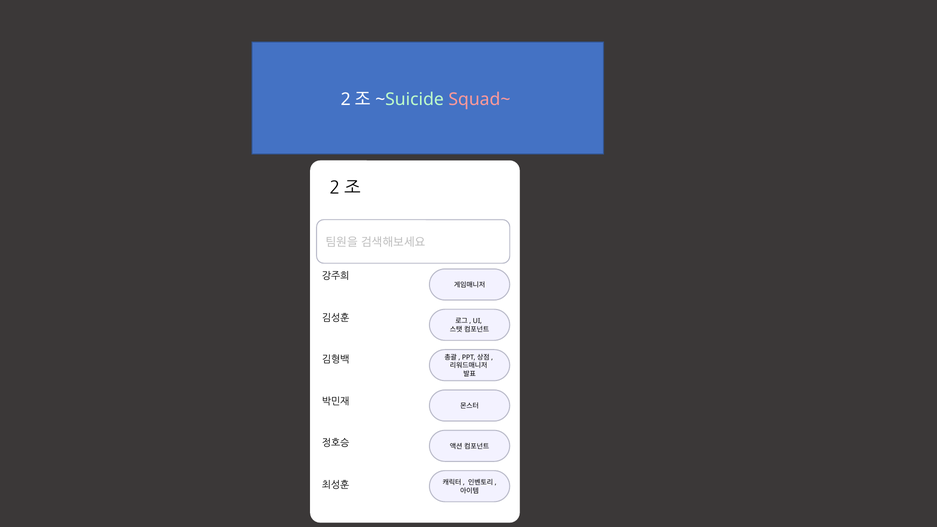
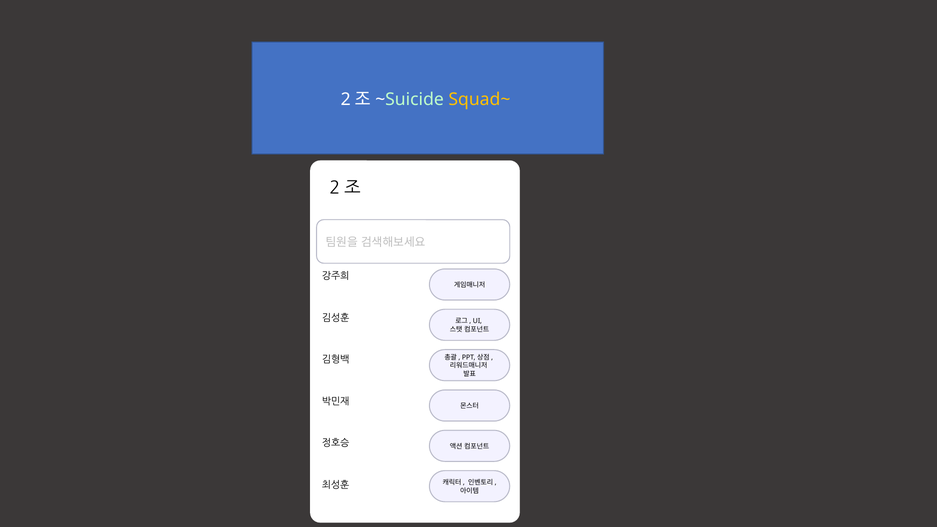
Squad~ colour: pink -> yellow
